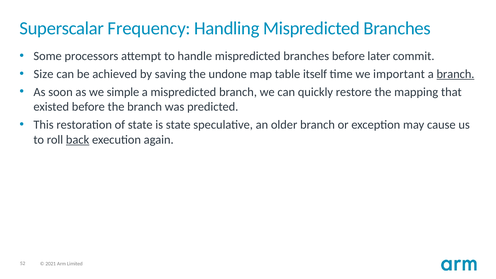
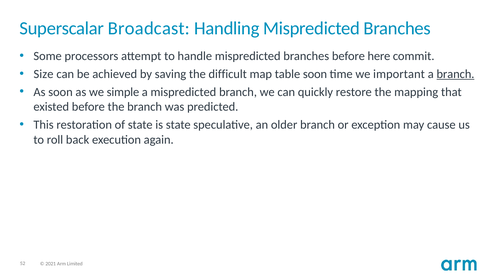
Frequency: Frequency -> Broadcast
later: later -> here
undone: undone -> difficult
table itself: itself -> soon
back underline: present -> none
